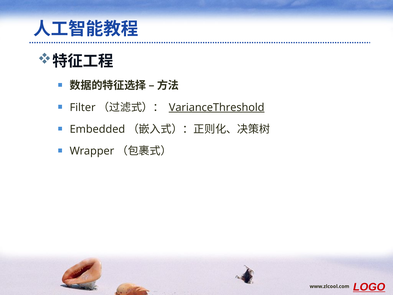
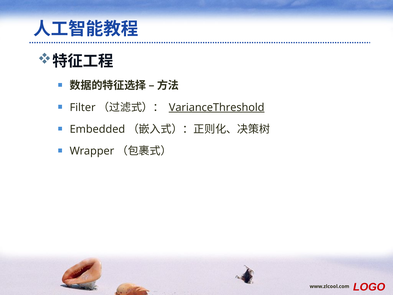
LOGO underline: present -> none
